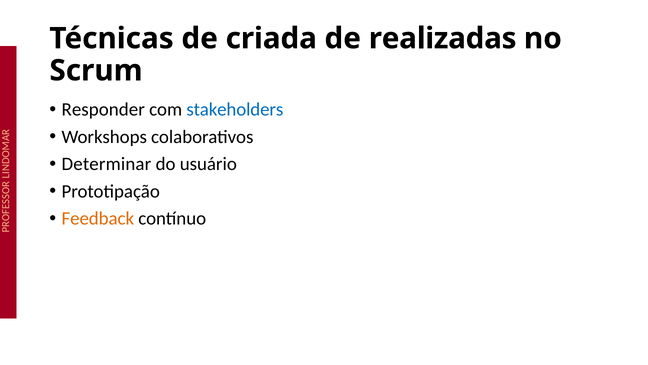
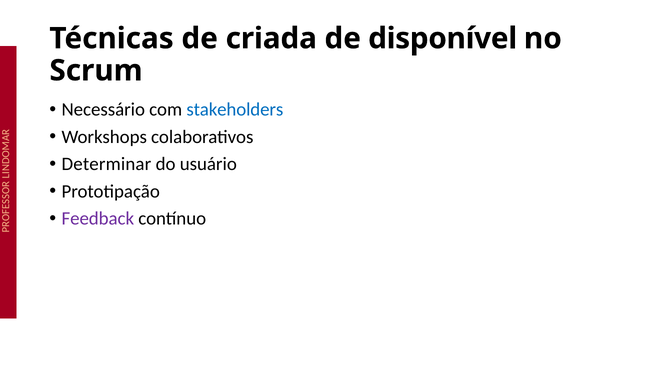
realizadas: realizadas -> disponível
Responder: Responder -> Necessário
Feedback colour: orange -> purple
